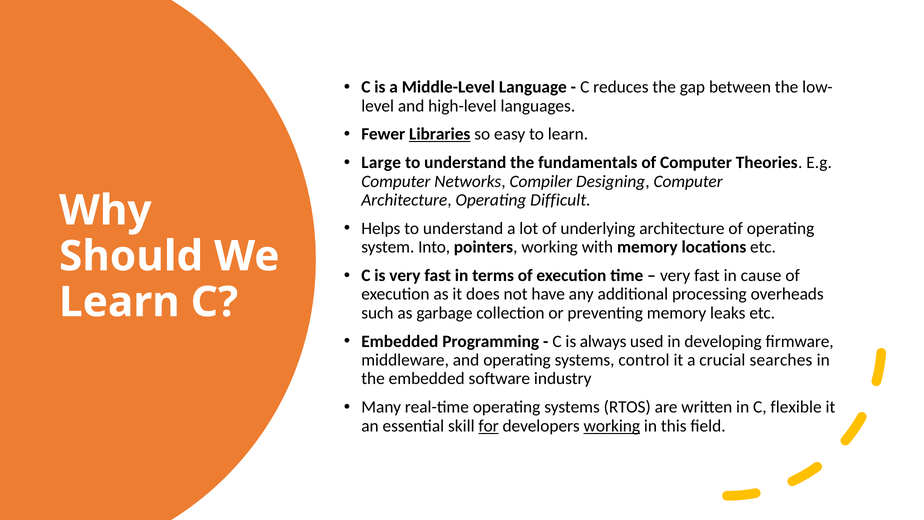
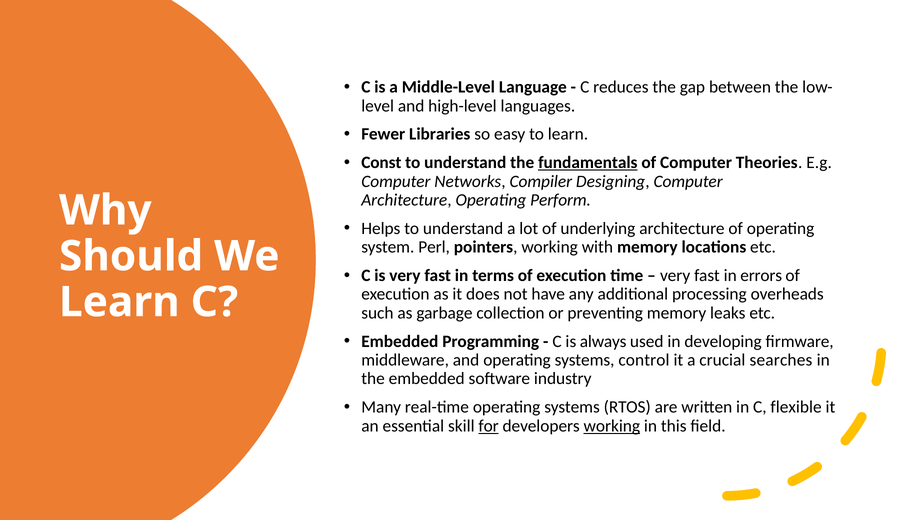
Libraries underline: present -> none
Large: Large -> Const
fundamentals underline: none -> present
Difficult: Difficult -> Perform
Into: Into -> Perl
cause: cause -> errors
